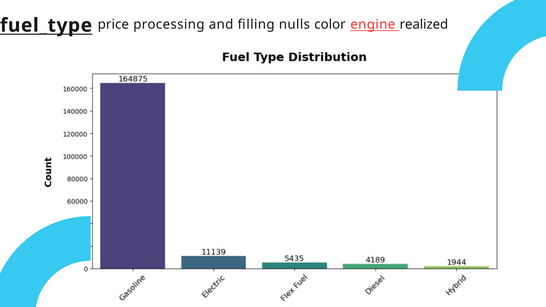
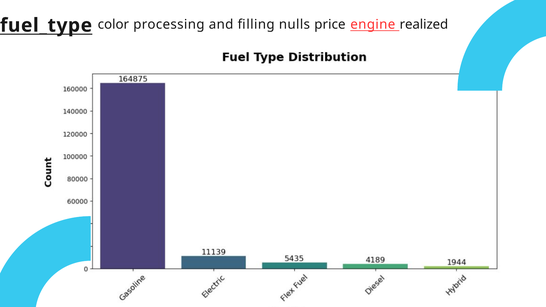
price: price -> color
color: color -> price
